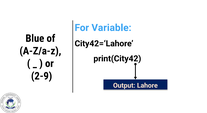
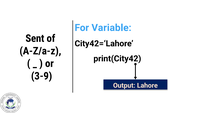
Blue: Blue -> Sent
2-9: 2-9 -> 3-9
